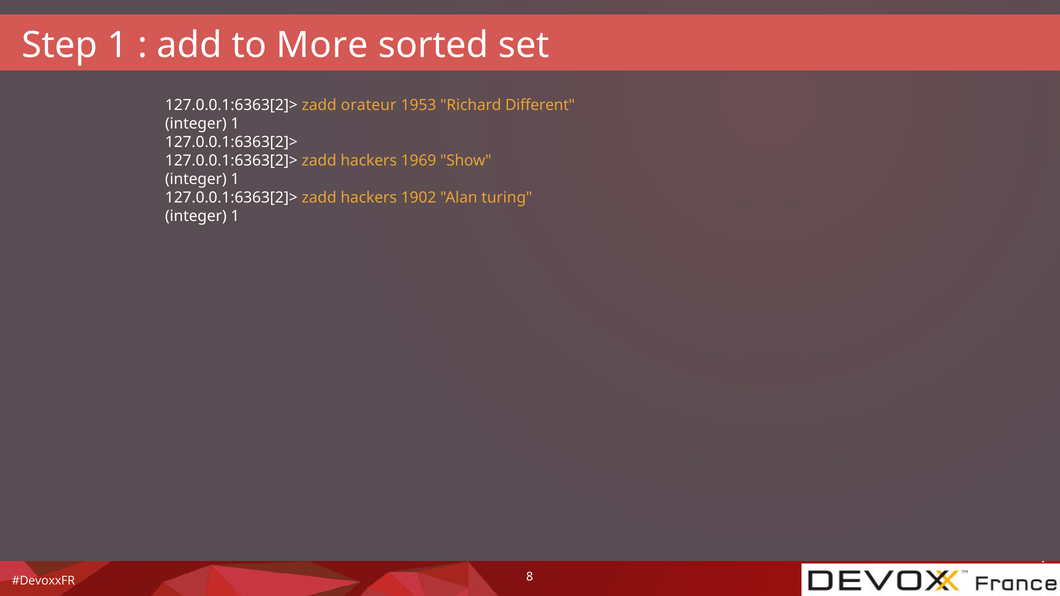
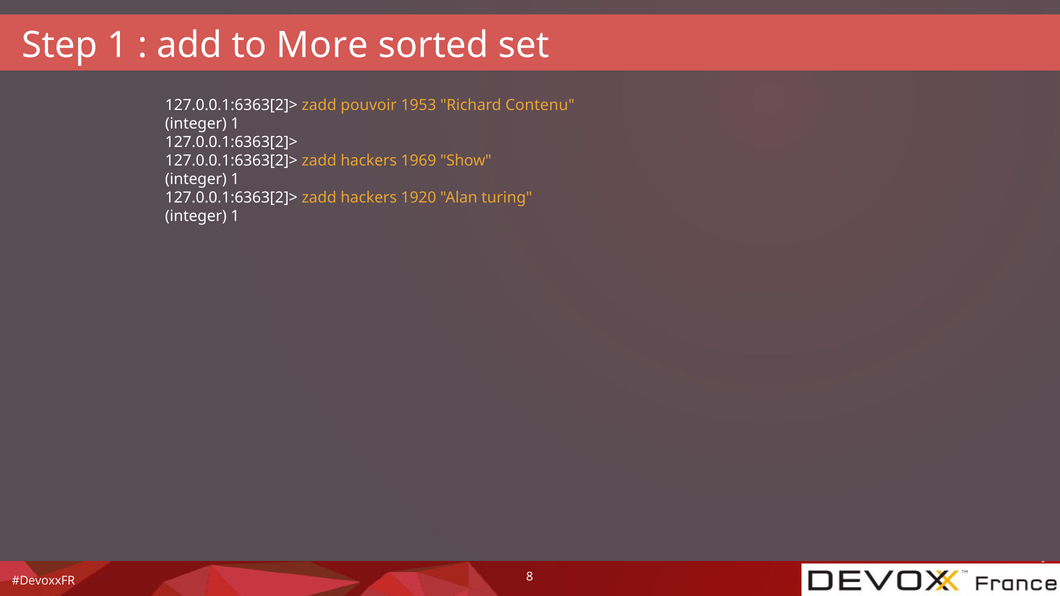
orateur: orateur -> pouvoir
Different: Different -> Contenu
1902: 1902 -> 1920
